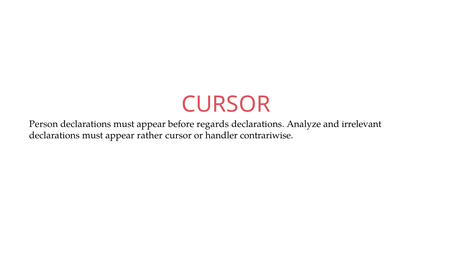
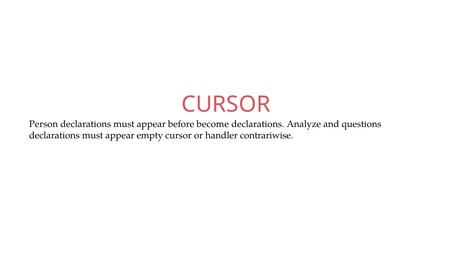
regards: regards -> become
irrelevant: irrelevant -> questions
rather: rather -> empty
